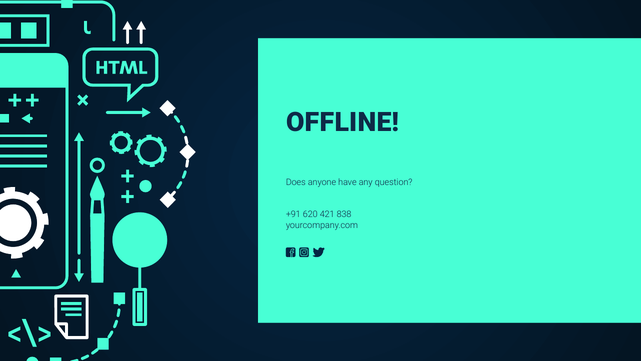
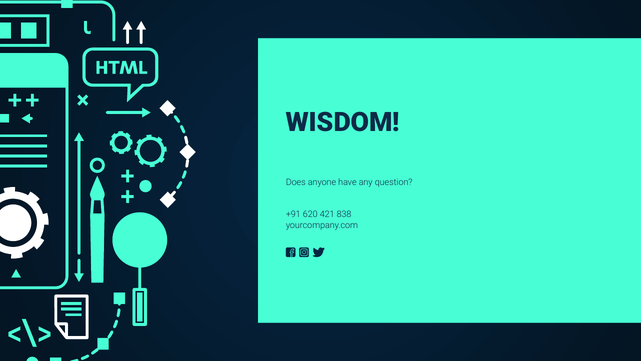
OFFLINE: OFFLINE -> WISDOM
